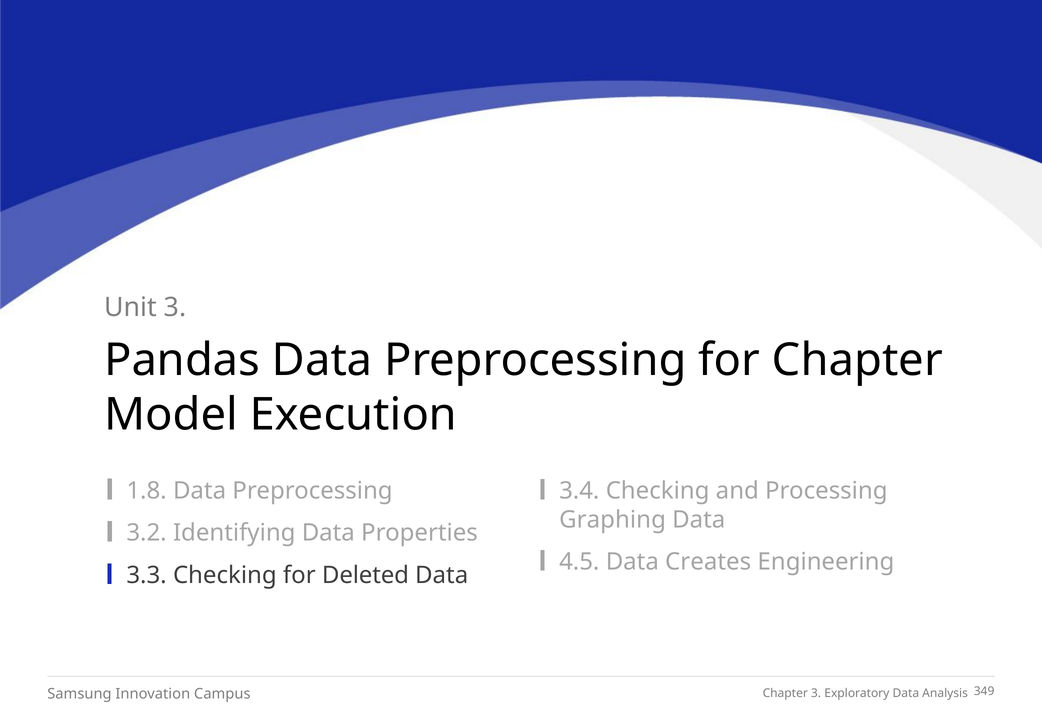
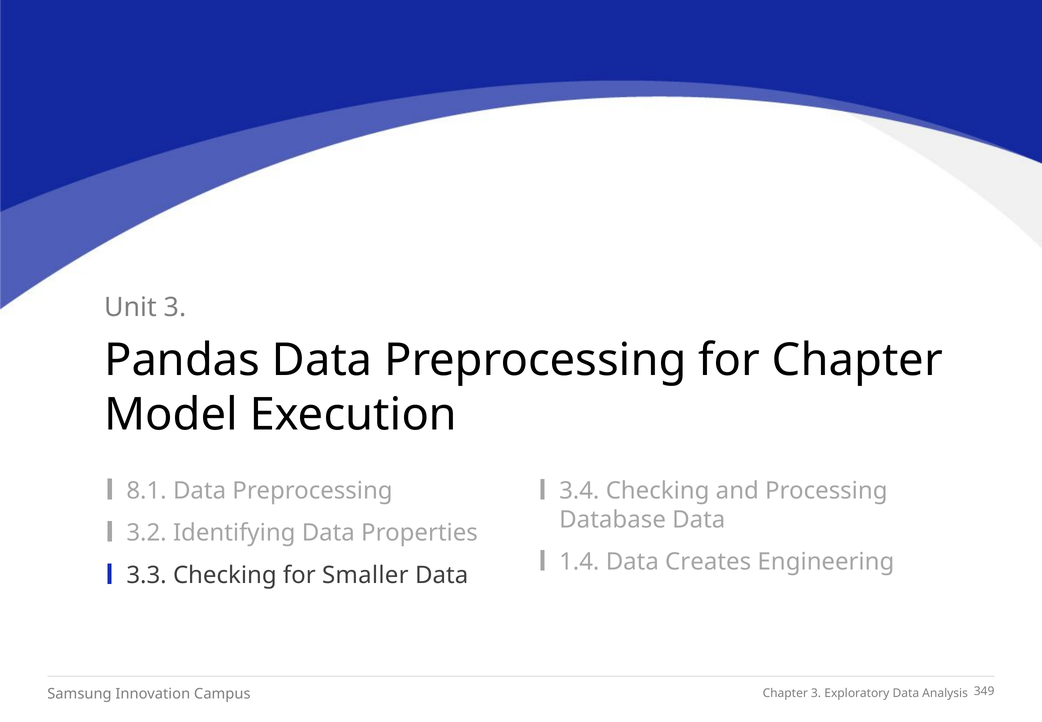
1.8: 1.8 -> 8.1
Graphing: Graphing -> Database
4.5: 4.5 -> 1.4
Deleted: Deleted -> Smaller
